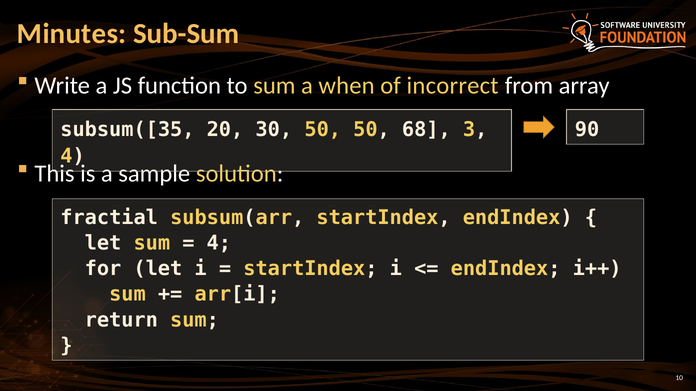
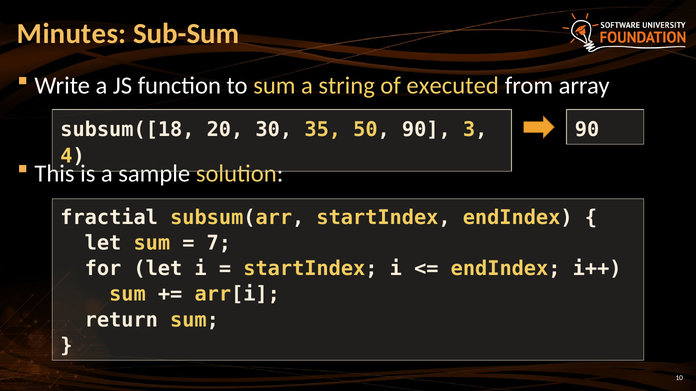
when: when -> string
incorrect: incorrect -> executed
subsum([35: subsum([35 -> subsum([18
30 50: 50 -> 35
50 68: 68 -> 90
4 at (219, 244): 4 -> 7
